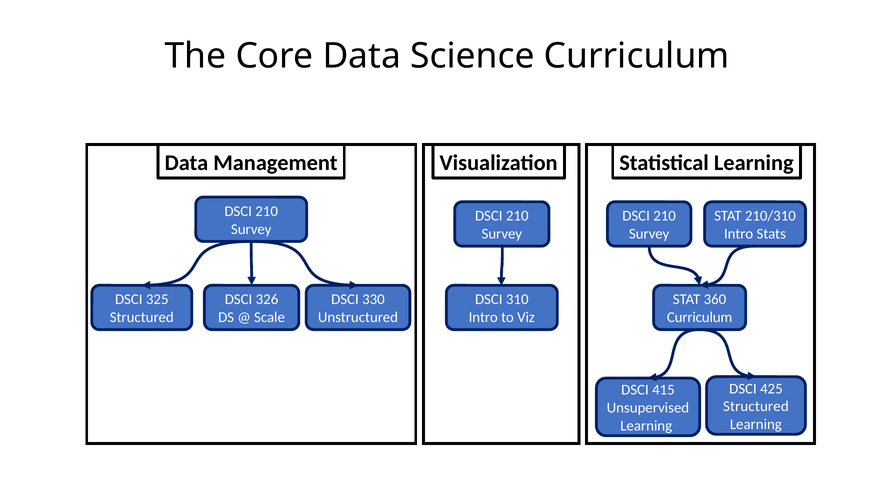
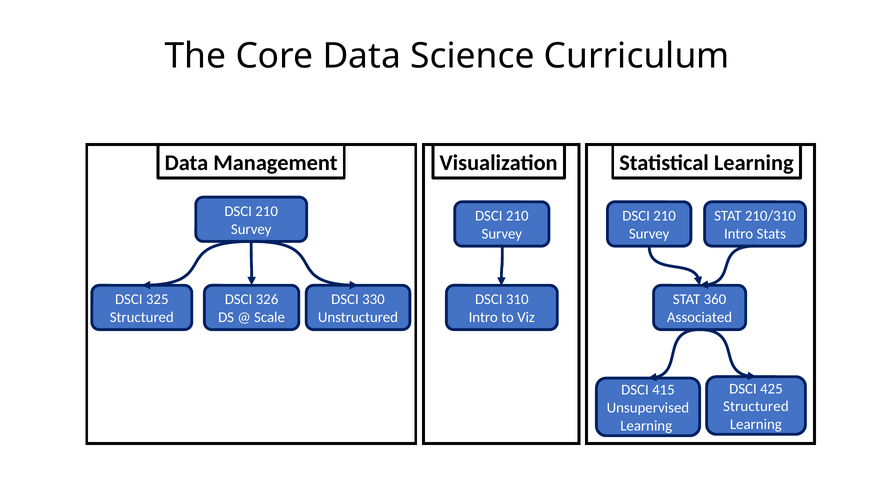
Curriculum at (700, 318): Curriculum -> Associated
